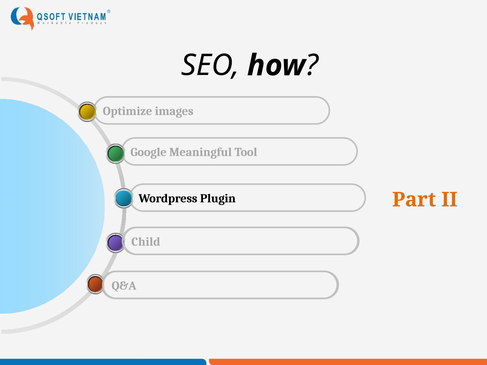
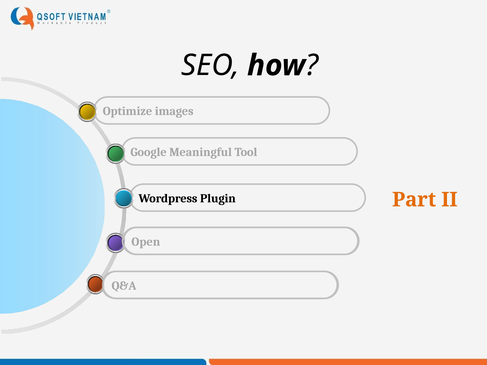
Child: Child -> Open
